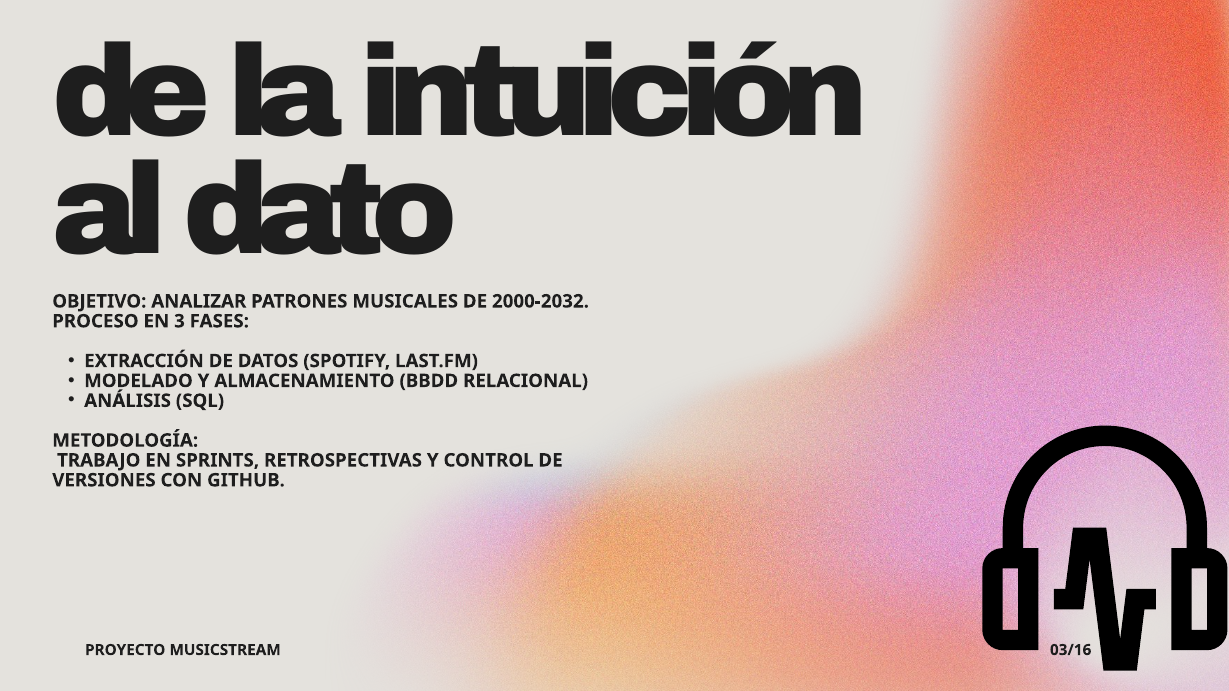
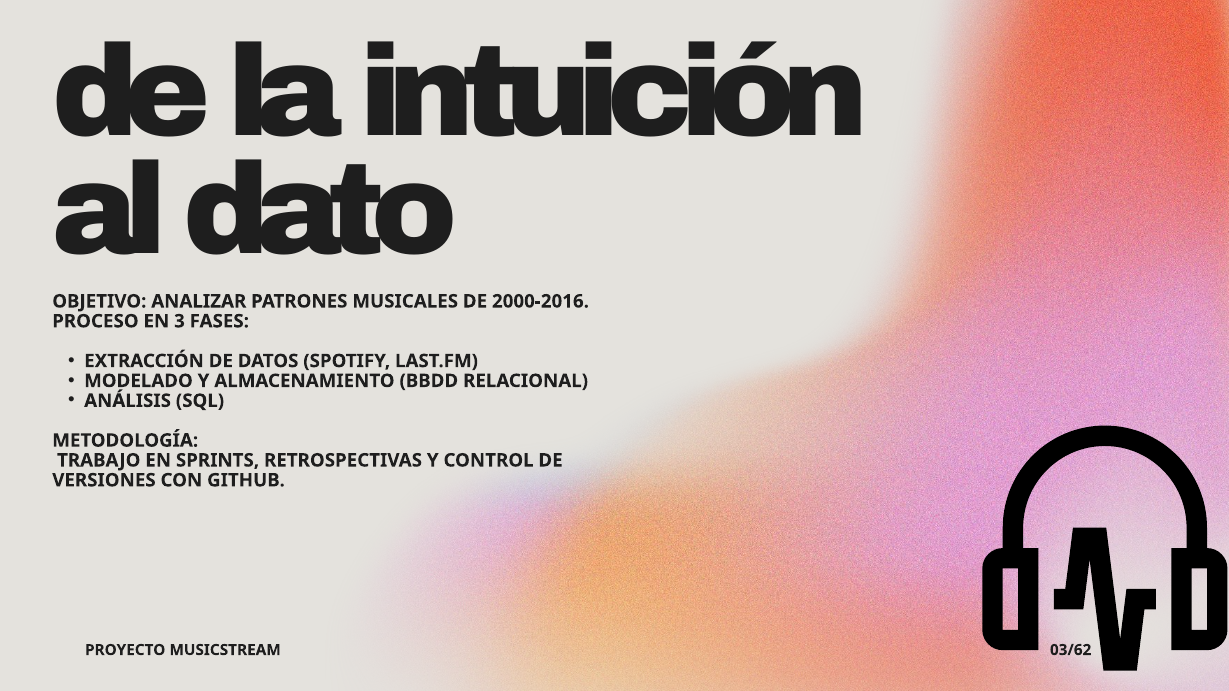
2000-2032: 2000-2032 -> 2000-2016
03/16: 03/16 -> 03/62
